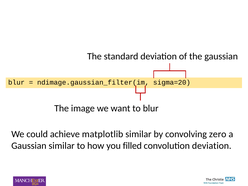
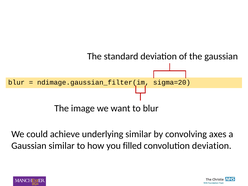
matplotlib: matplotlib -> underlying
zero: zero -> axes
